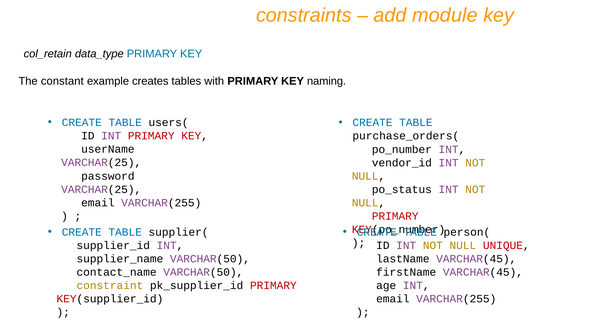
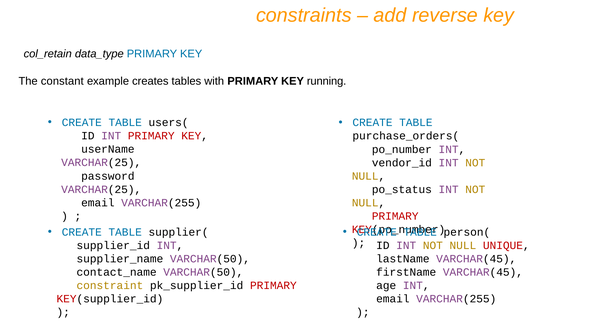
module: module -> reverse
naming: naming -> running
